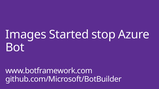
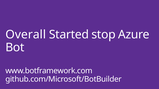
Images: Images -> Overall
